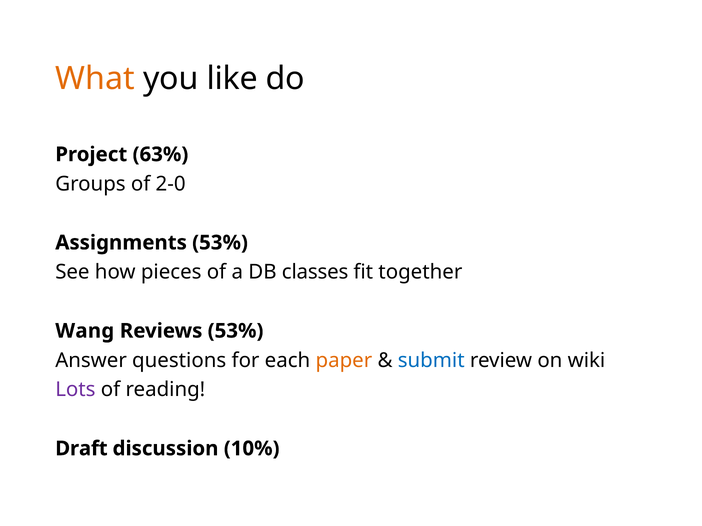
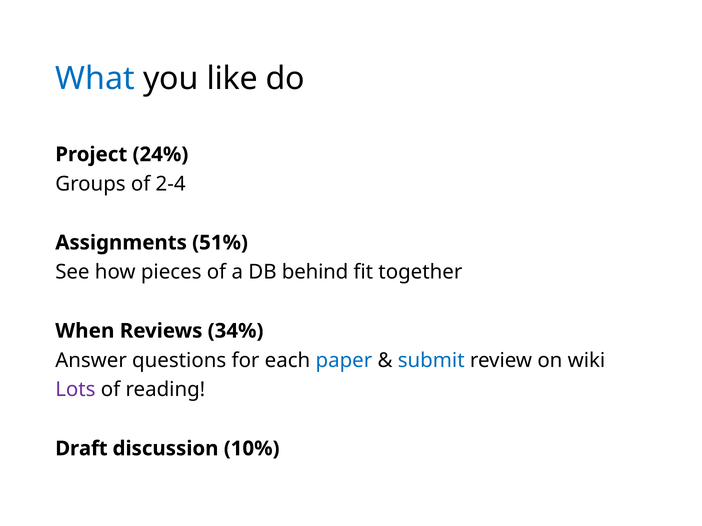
What colour: orange -> blue
63%: 63% -> 24%
2-0: 2-0 -> 2-4
Assignments 53%: 53% -> 51%
classes: classes -> behind
Wang: Wang -> When
Reviews 53%: 53% -> 34%
paper colour: orange -> blue
